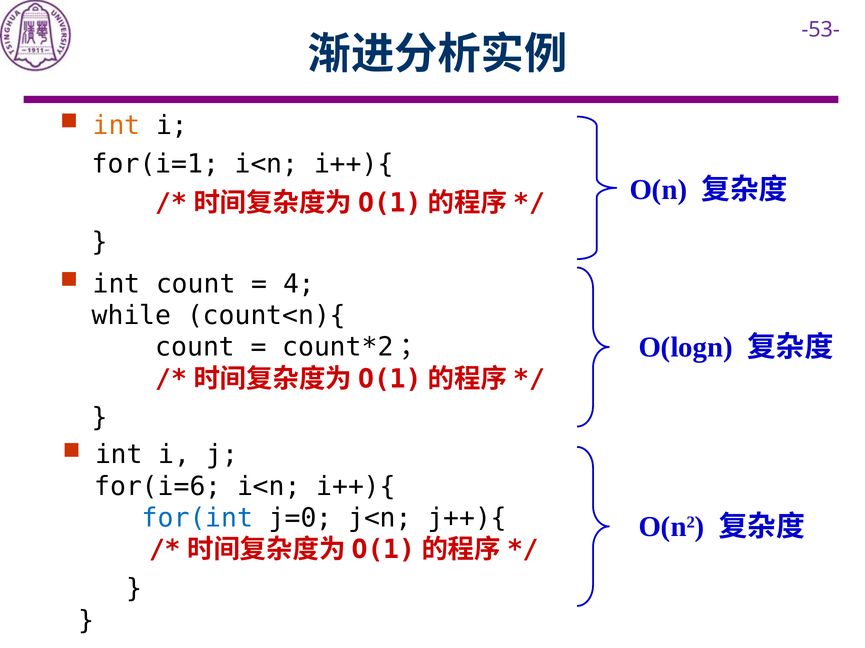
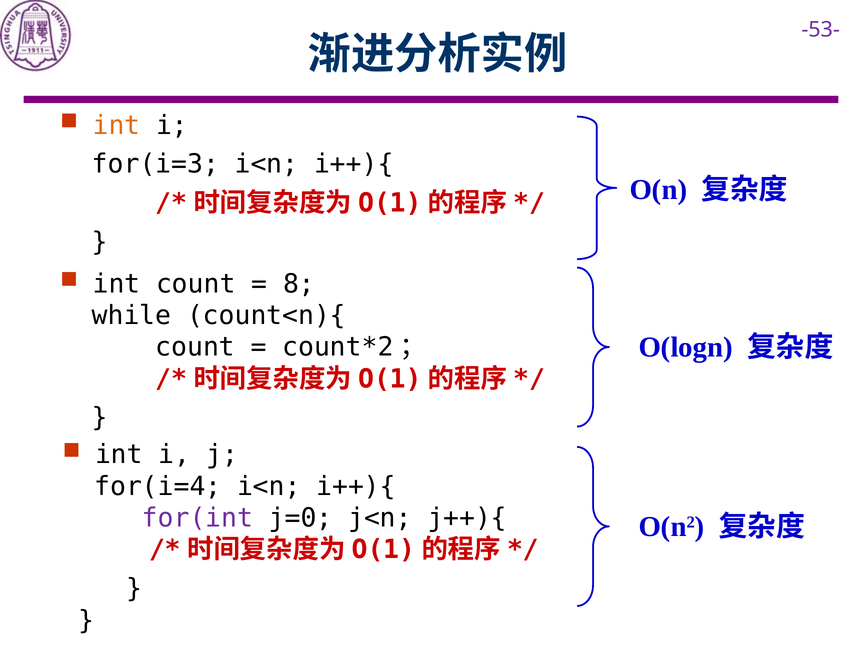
for(i=1: for(i=1 -> for(i=3
4: 4 -> 8
for(i=6: for(i=6 -> for(i=4
for(int colour: blue -> purple
